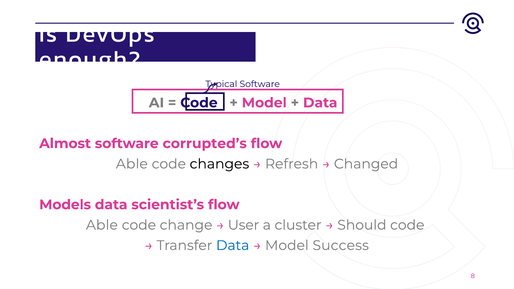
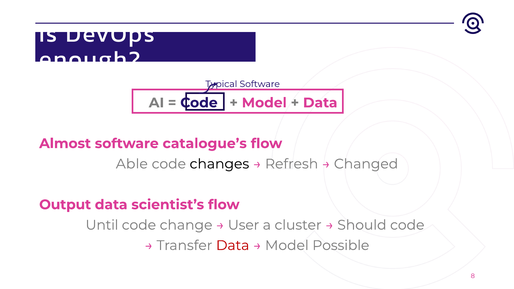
corrupted’s: corrupted’s -> catalogue’s
Models: Models -> Output
Able at (102, 225): Able -> Until
Data at (233, 246) colour: blue -> red
Success: Success -> Possible
